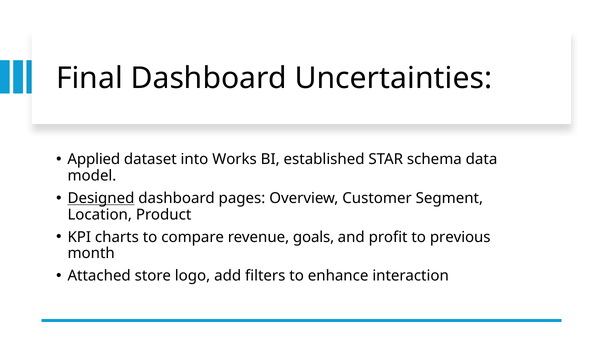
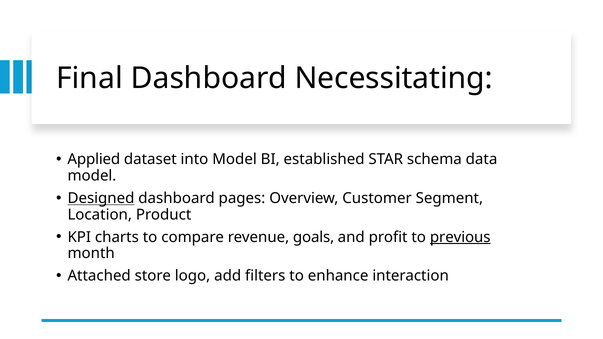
Uncertainties: Uncertainties -> Necessitating
into Works: Works -> Model
previous underline: none -> present
